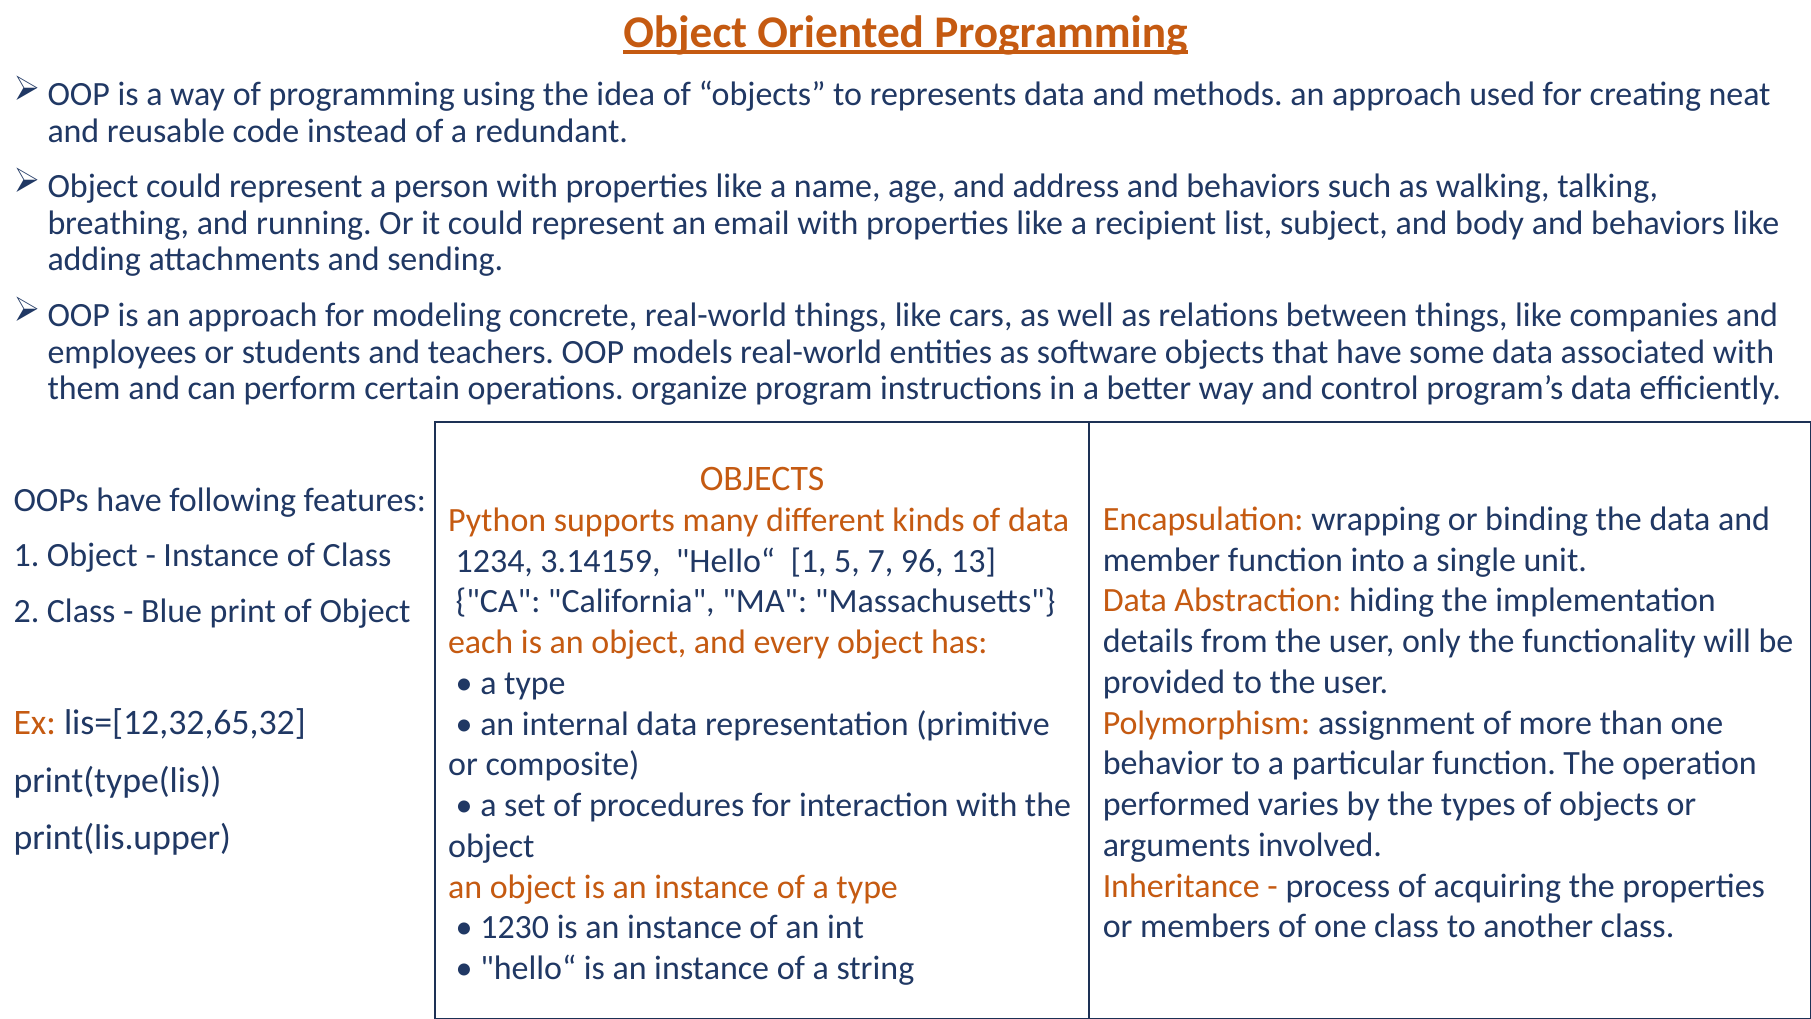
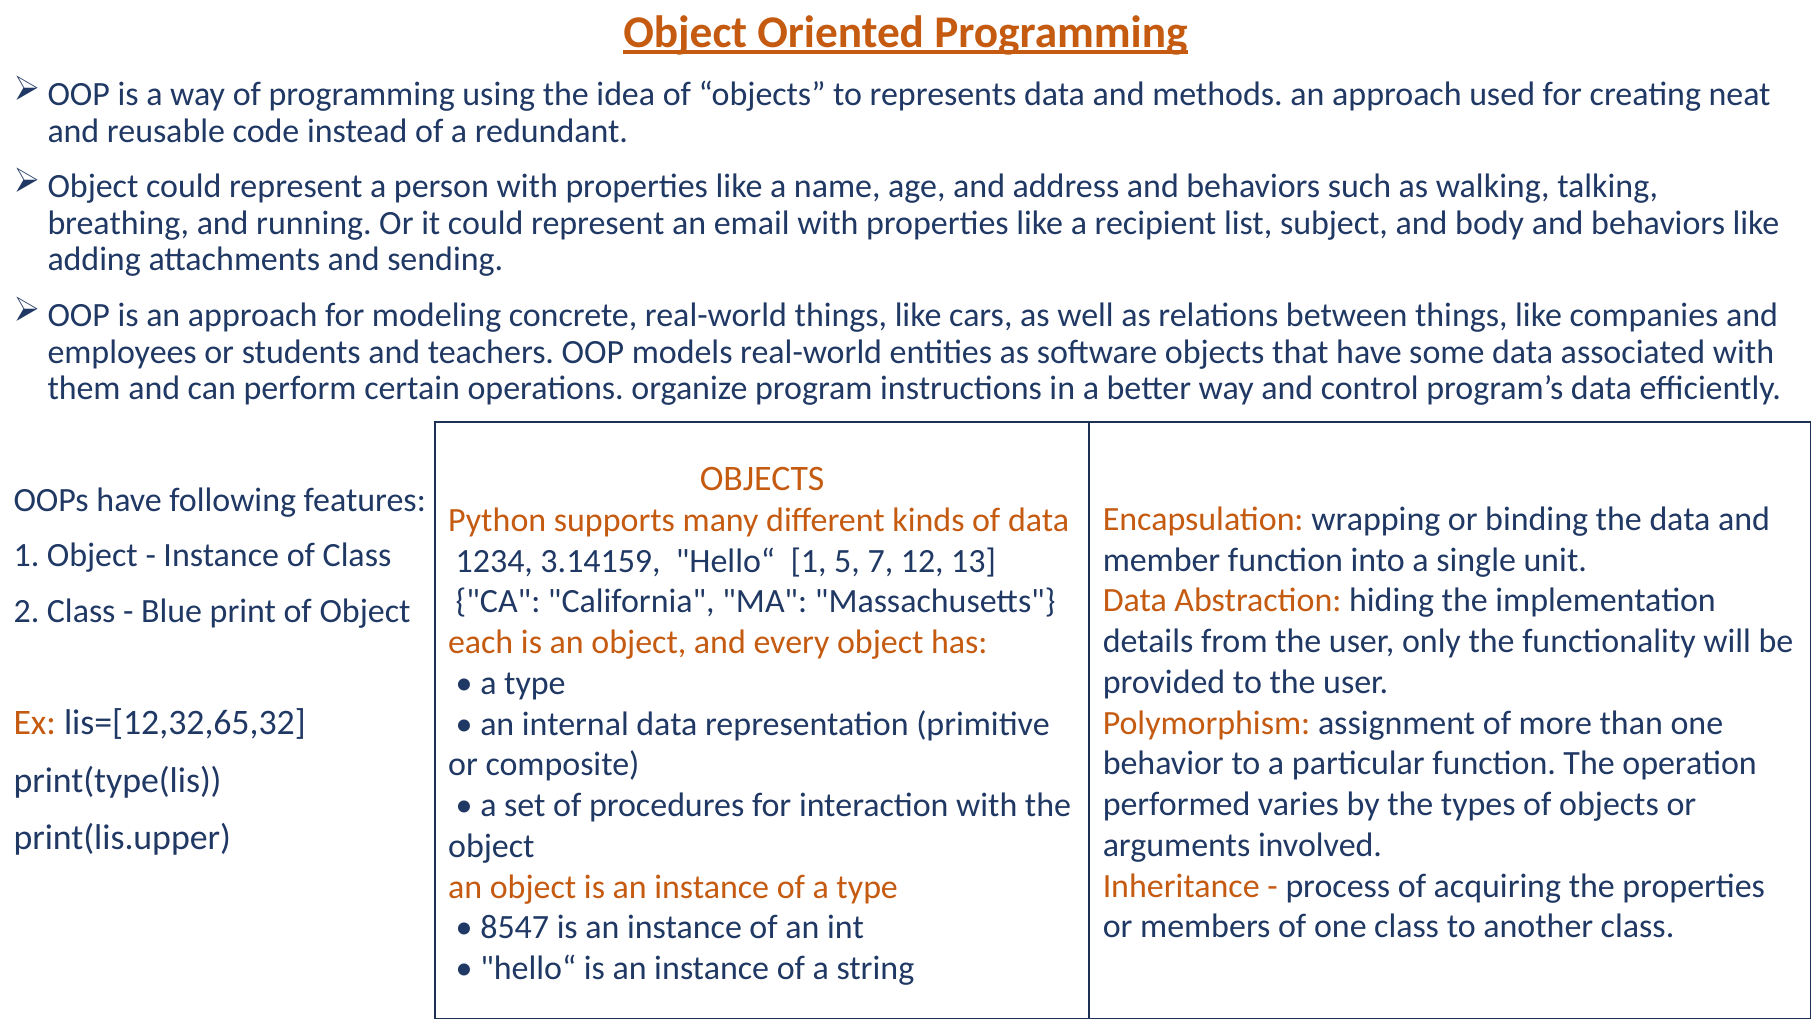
96: 96 -> 12
1230: 1230 -> 8547
